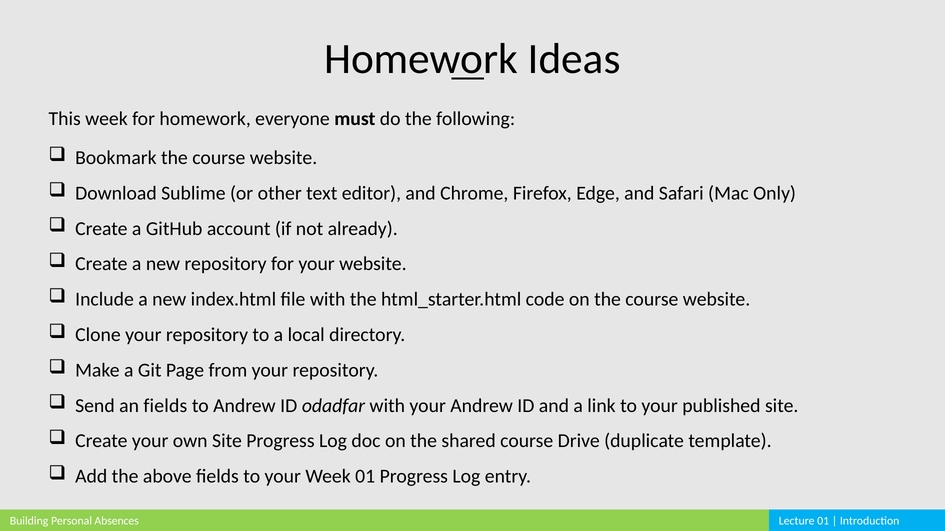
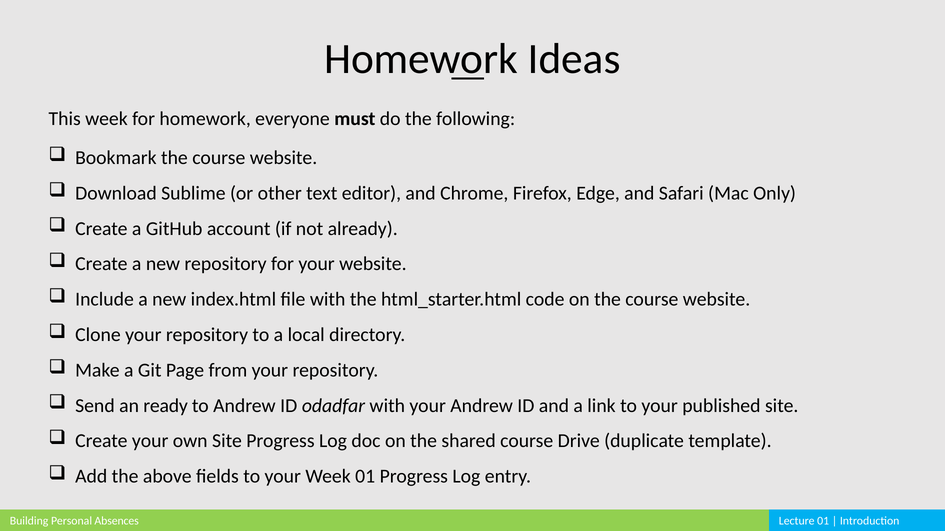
an fields: fields -> ready
